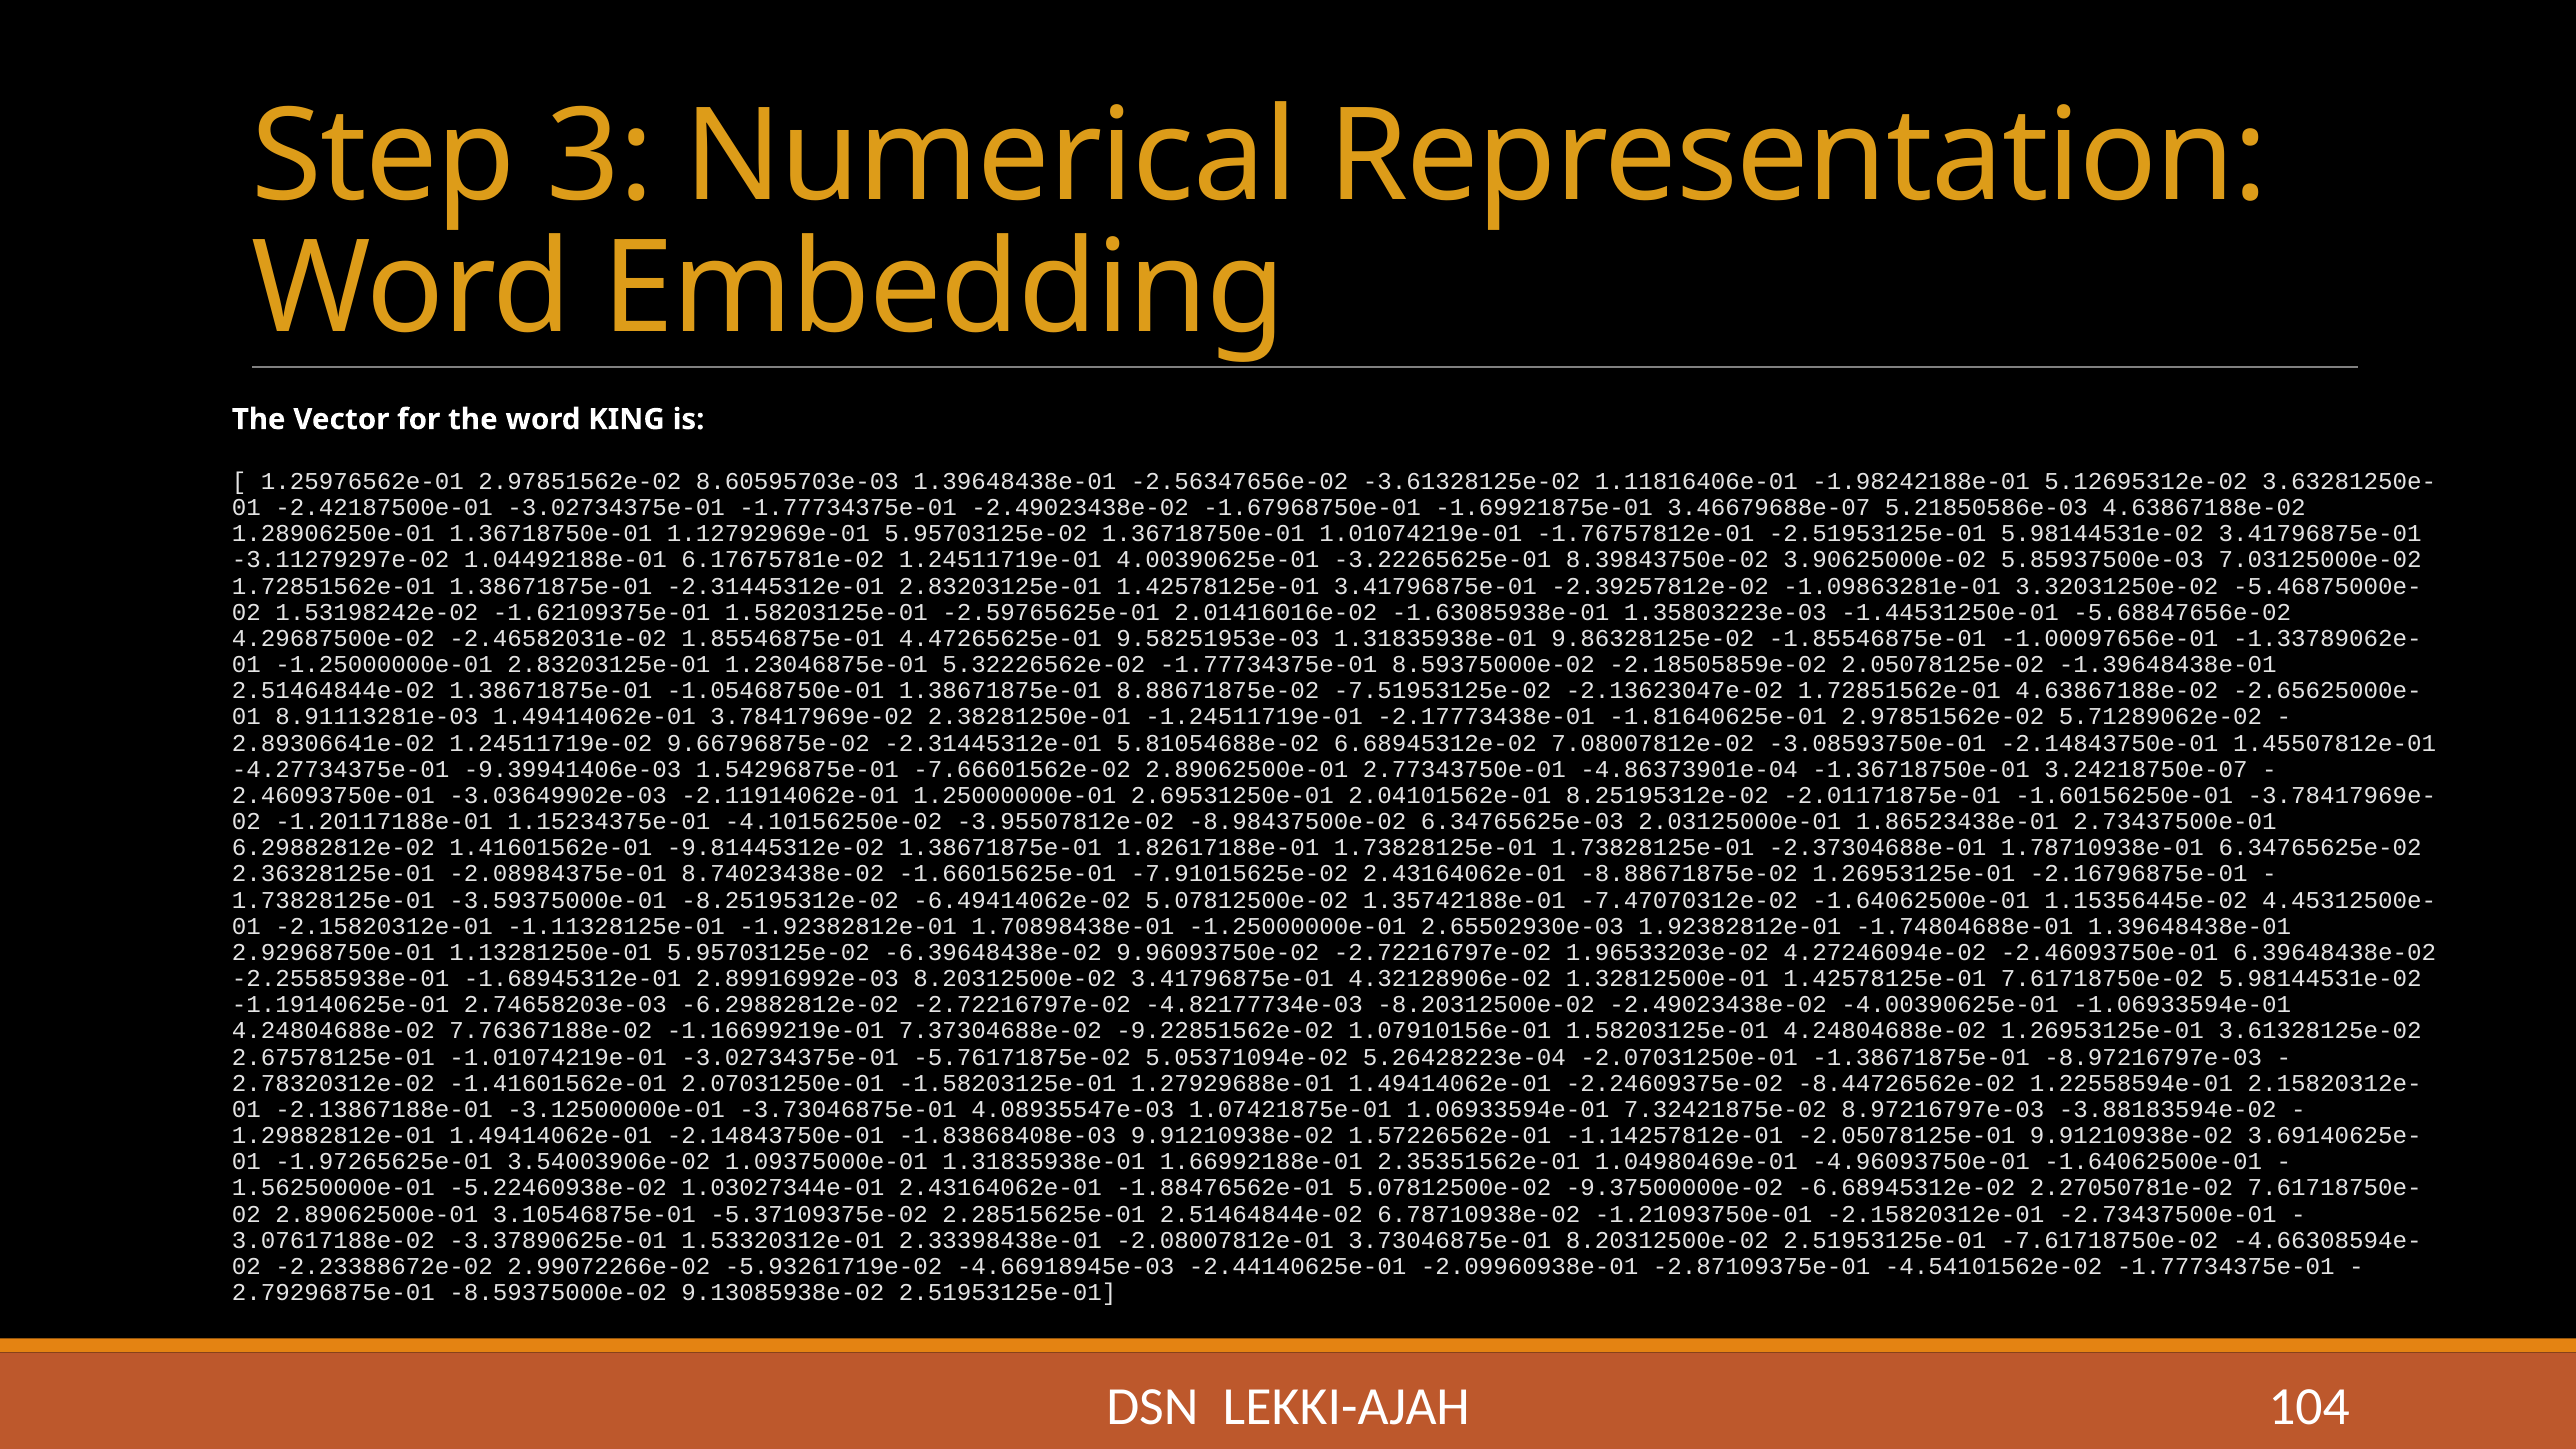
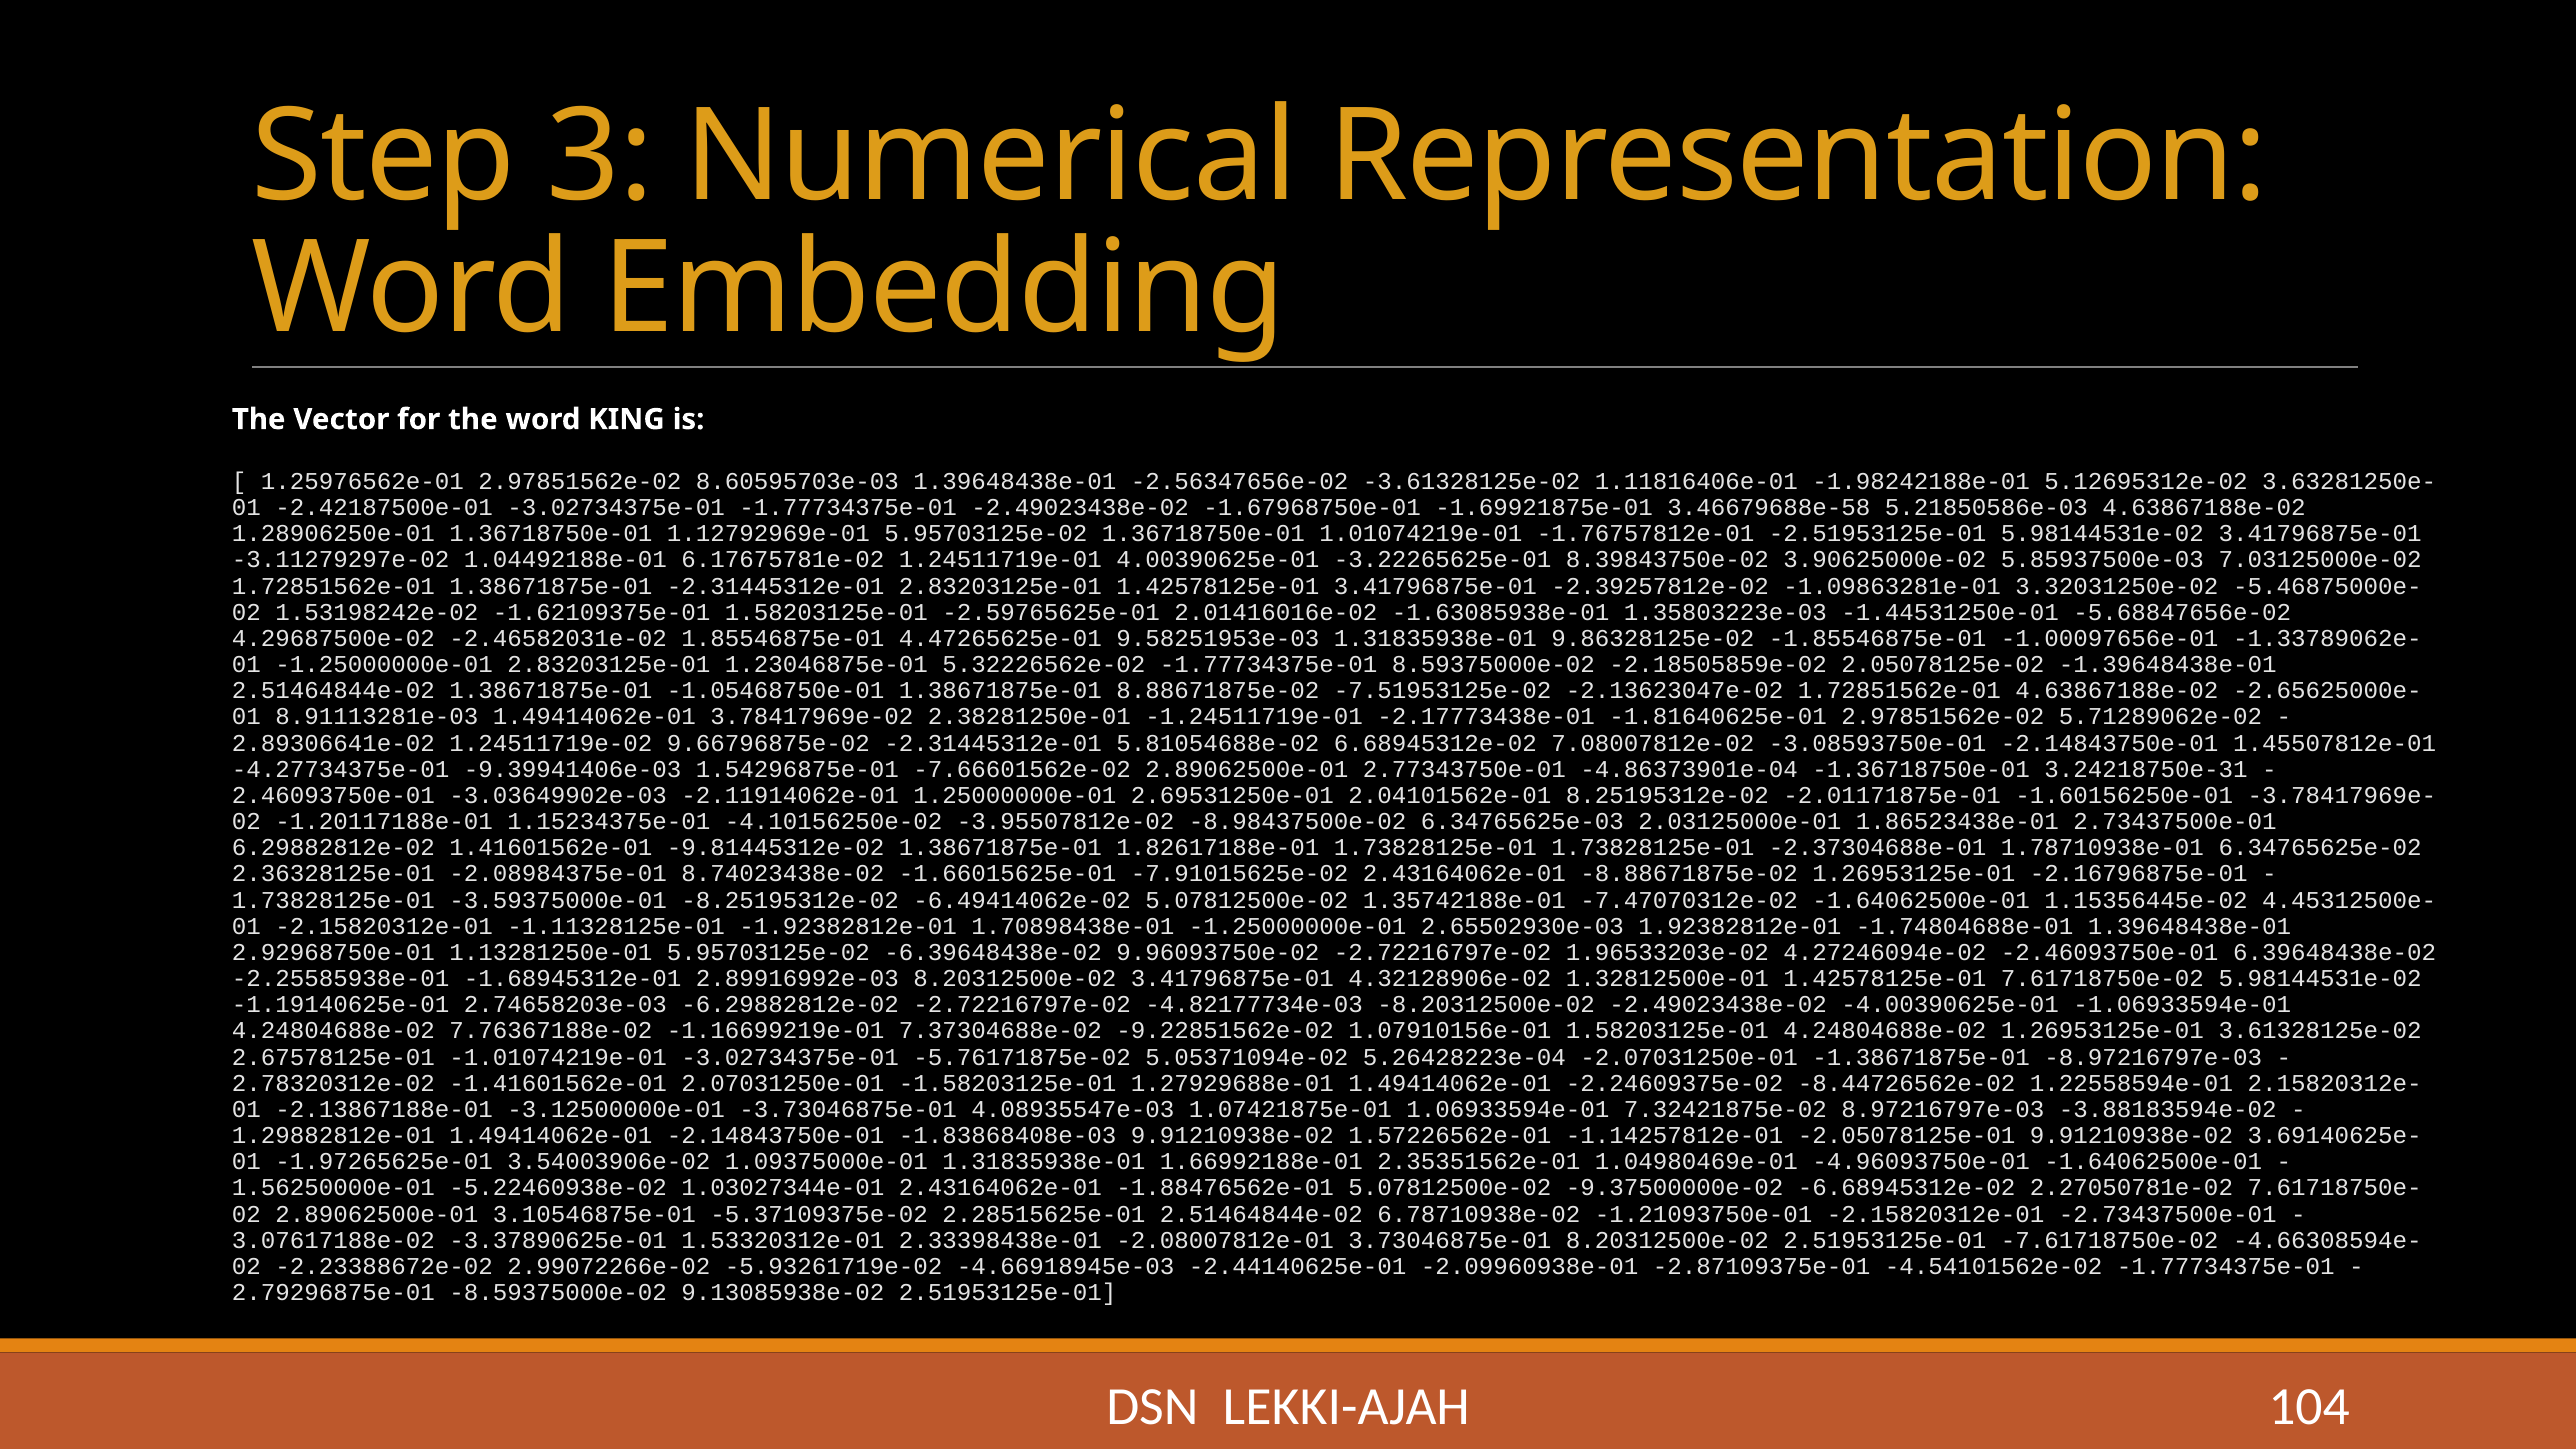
3.46679688e-07: 3.46679688e-07 -> 3.46679688e-58
3.24218750e-07: 3.24218750e-07 -> 3.24218750e-31
